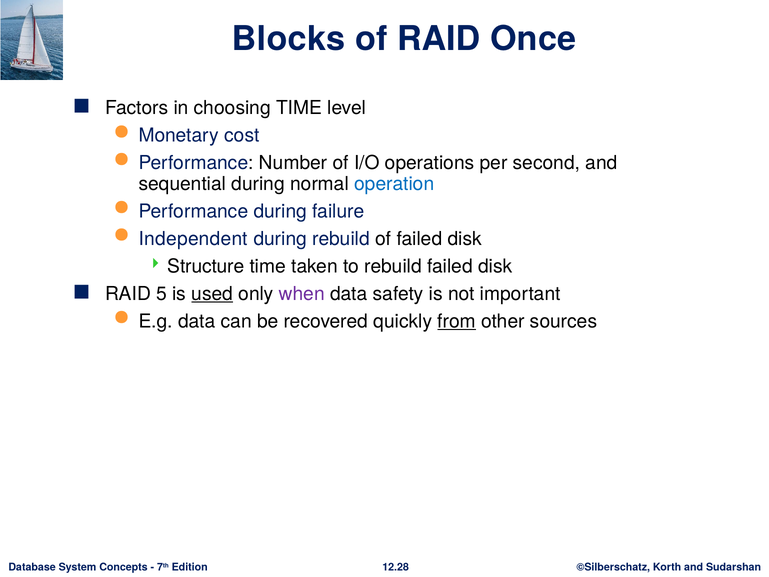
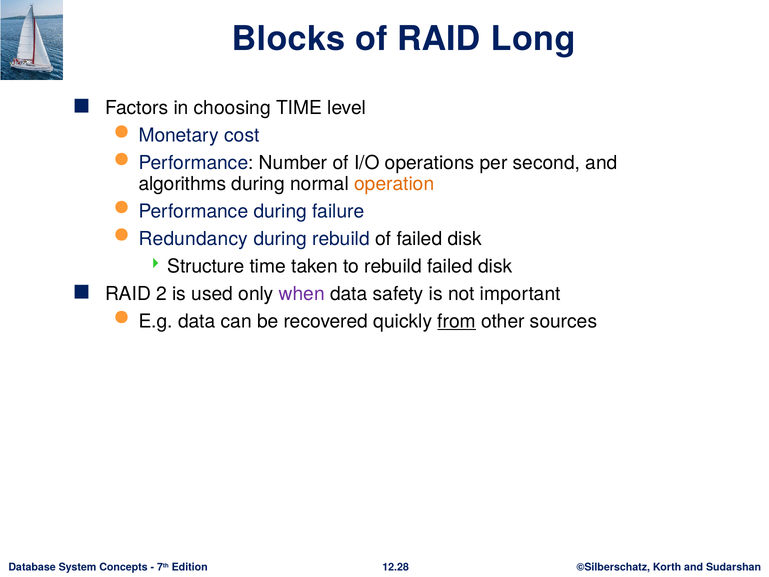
Once: Once -> Long
sequential: sequential -> algorithms
operation colour: blue -> orange
Independent: Independent -> Redundancy
5: 5 -> 2
used underline: present -> none
